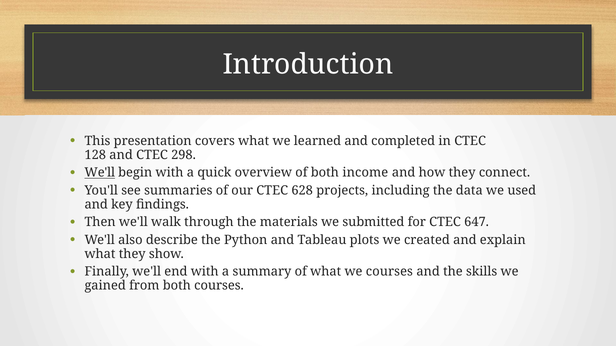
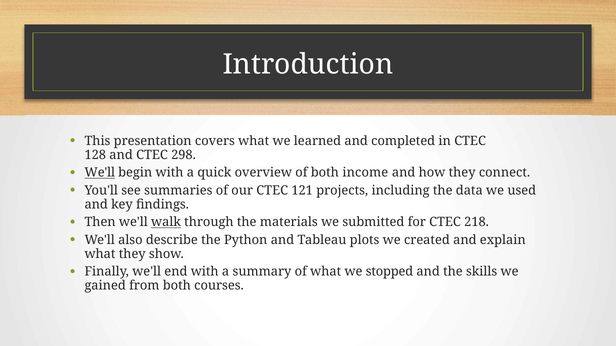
628: 628 -> 121
walk underline: none -> present
647: 647 -> 218
we courses: courses -> stopped
